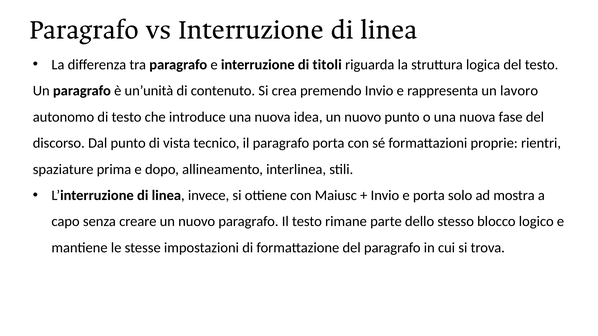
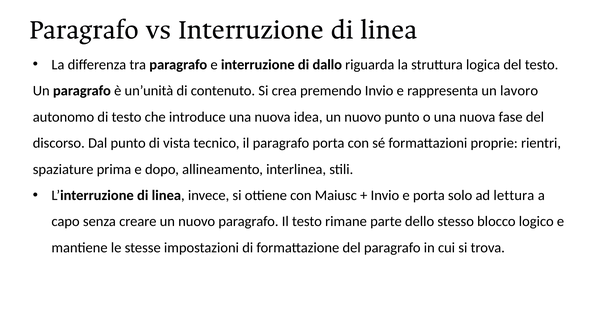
titoli: titoli -> dallo
mostra: mostra -> lettura
